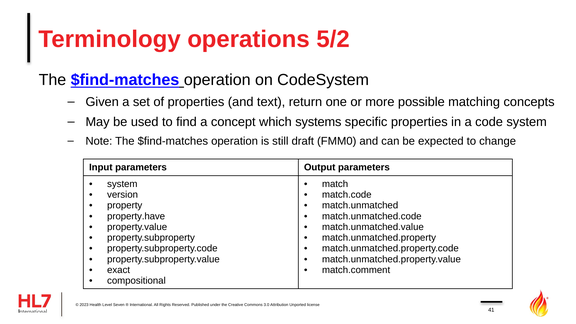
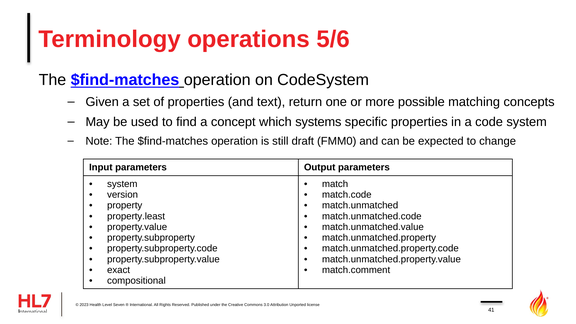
5/2: 5/2 -> 5/6
property.have: property.have -> property.least
